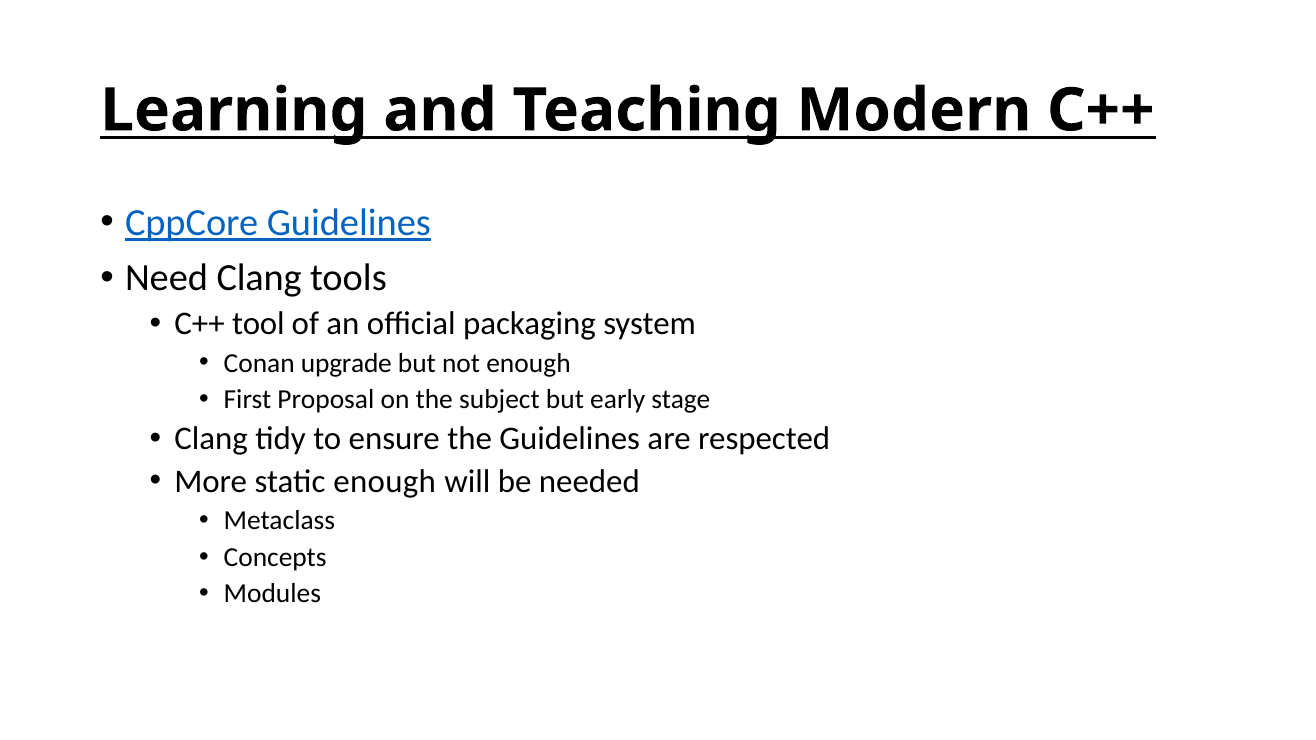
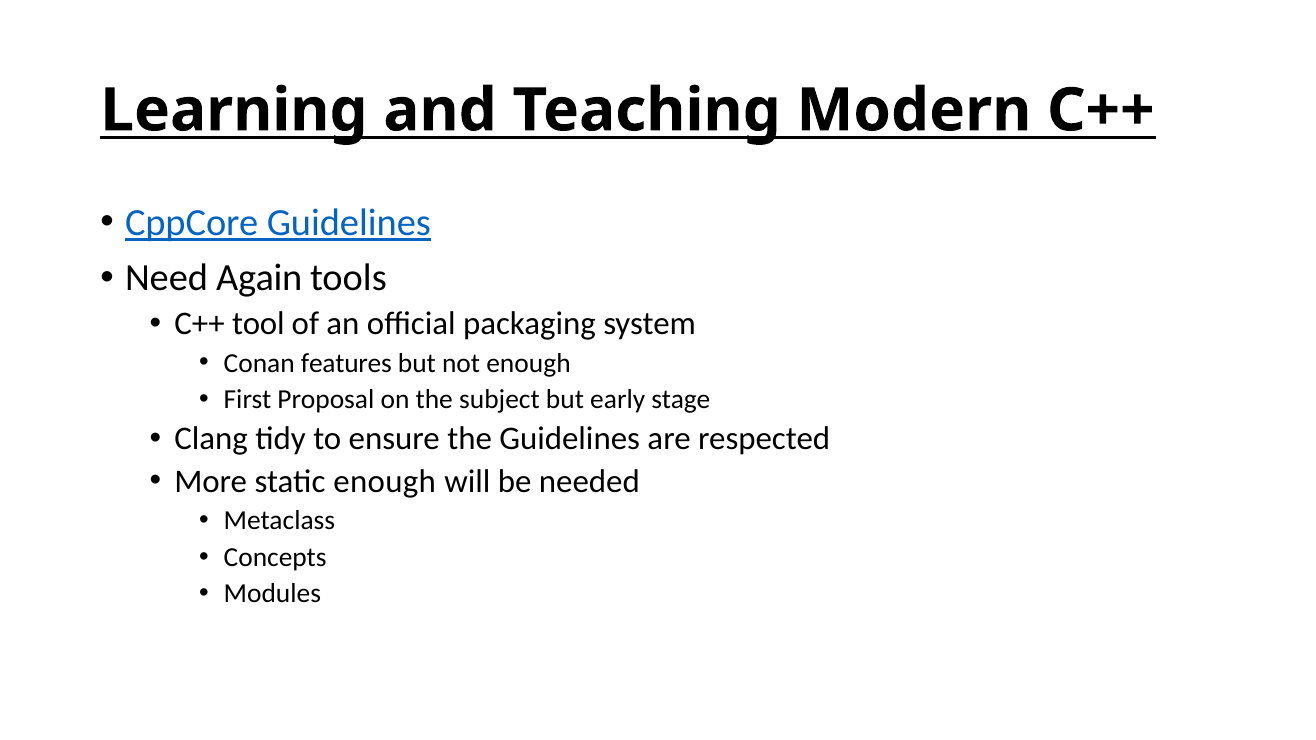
Need Clang: Clang -> Again
upgrade: upgrade -> features
